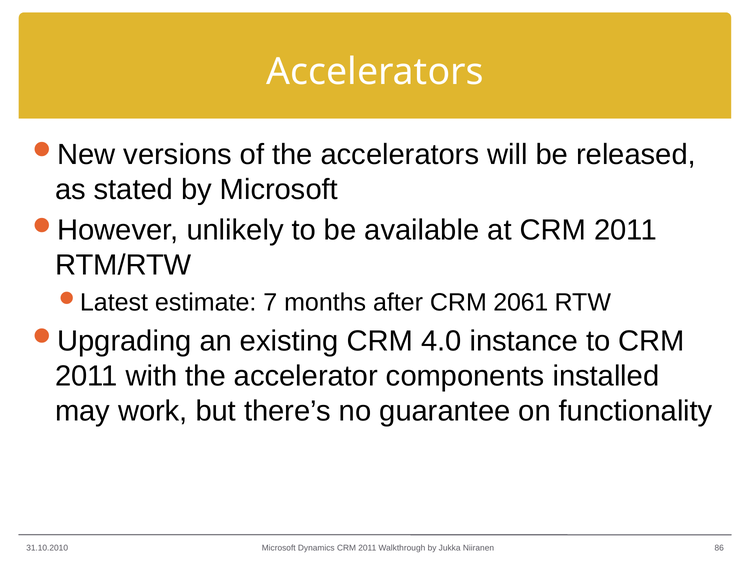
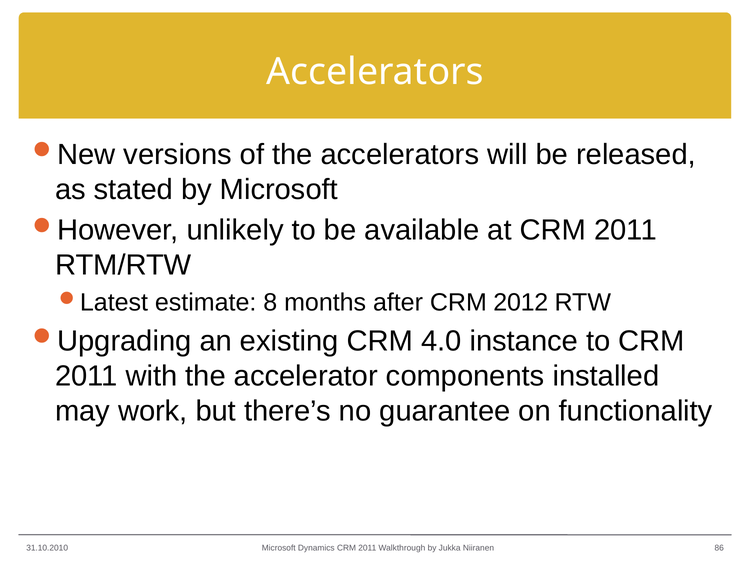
7: 7 -> 8
2061: 2061 -> 2012
